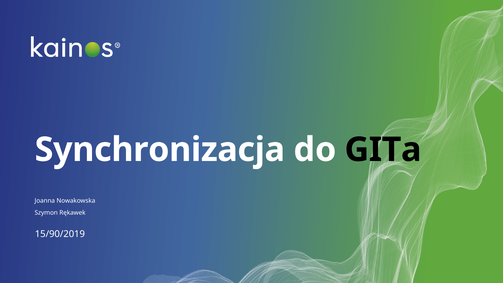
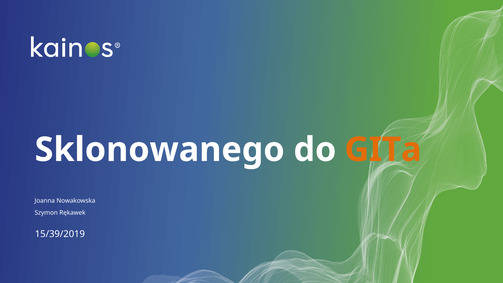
Synchronizacja: Synchronizacja -> Sklonowanego
GITa colour: black -> orange
15/90/2019: 15/90/2019 -> 15/39/2019
